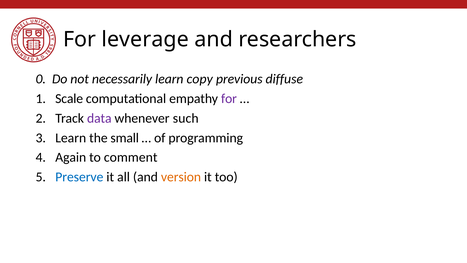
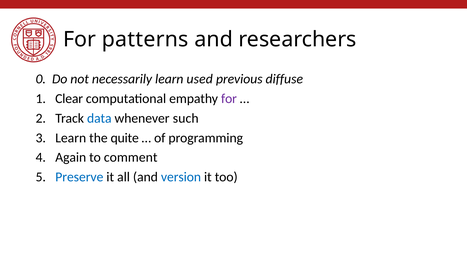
leverage: leverage -> patterns
copy: copy -> used
Scale: Scale -> Clear
data colour: purple -> blue
small: small -> quite
version colour: orange -> blue
